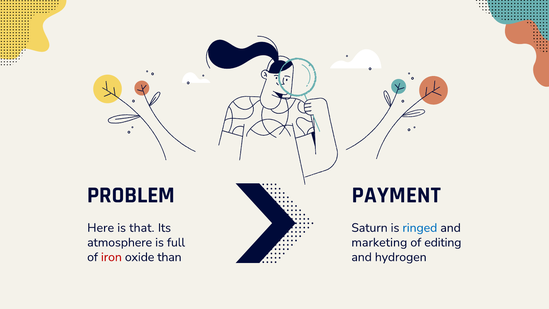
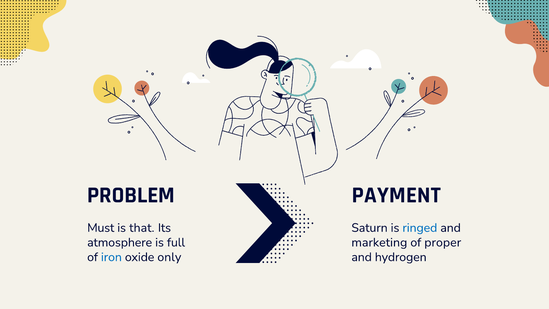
Here: Here -> Must
editing: editing -> proper
iron colour: red -> blue
than: than -> only
